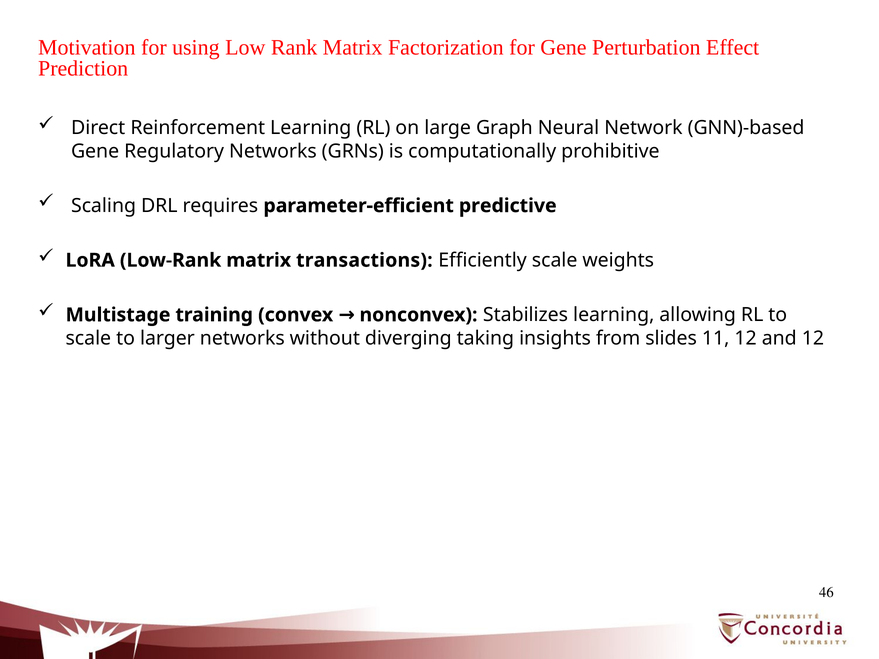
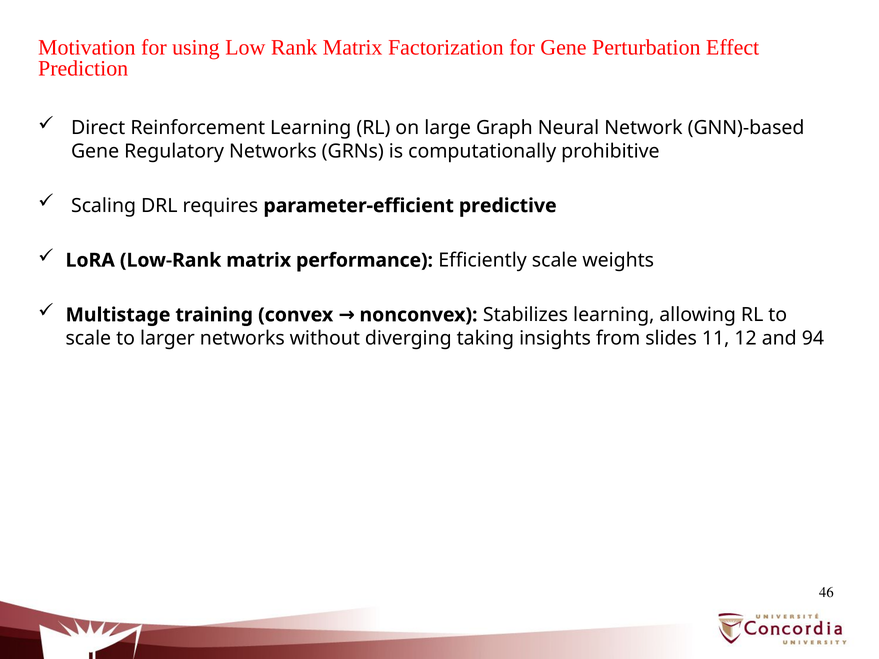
transactions: transactions -> performance
and 12: 12 -> 94
